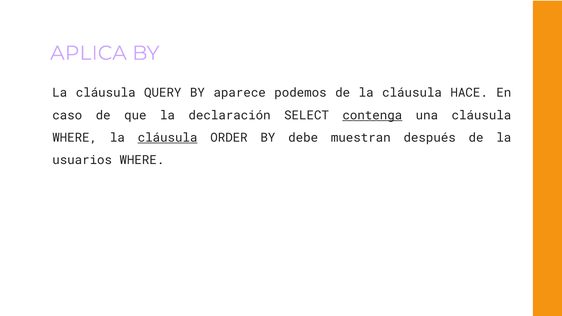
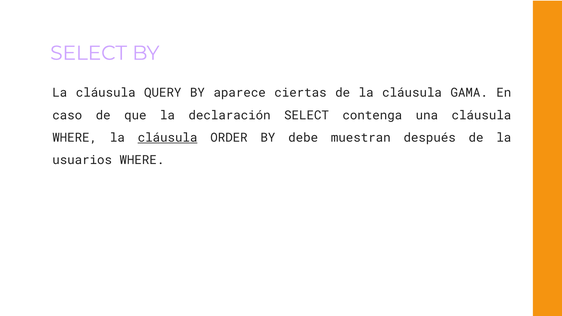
APLICA at (88, 53): APLICA -> SELECT
podemos: podemos -> ciertas
HACE: HACE -> GAMA
contenga underline: present -> none
